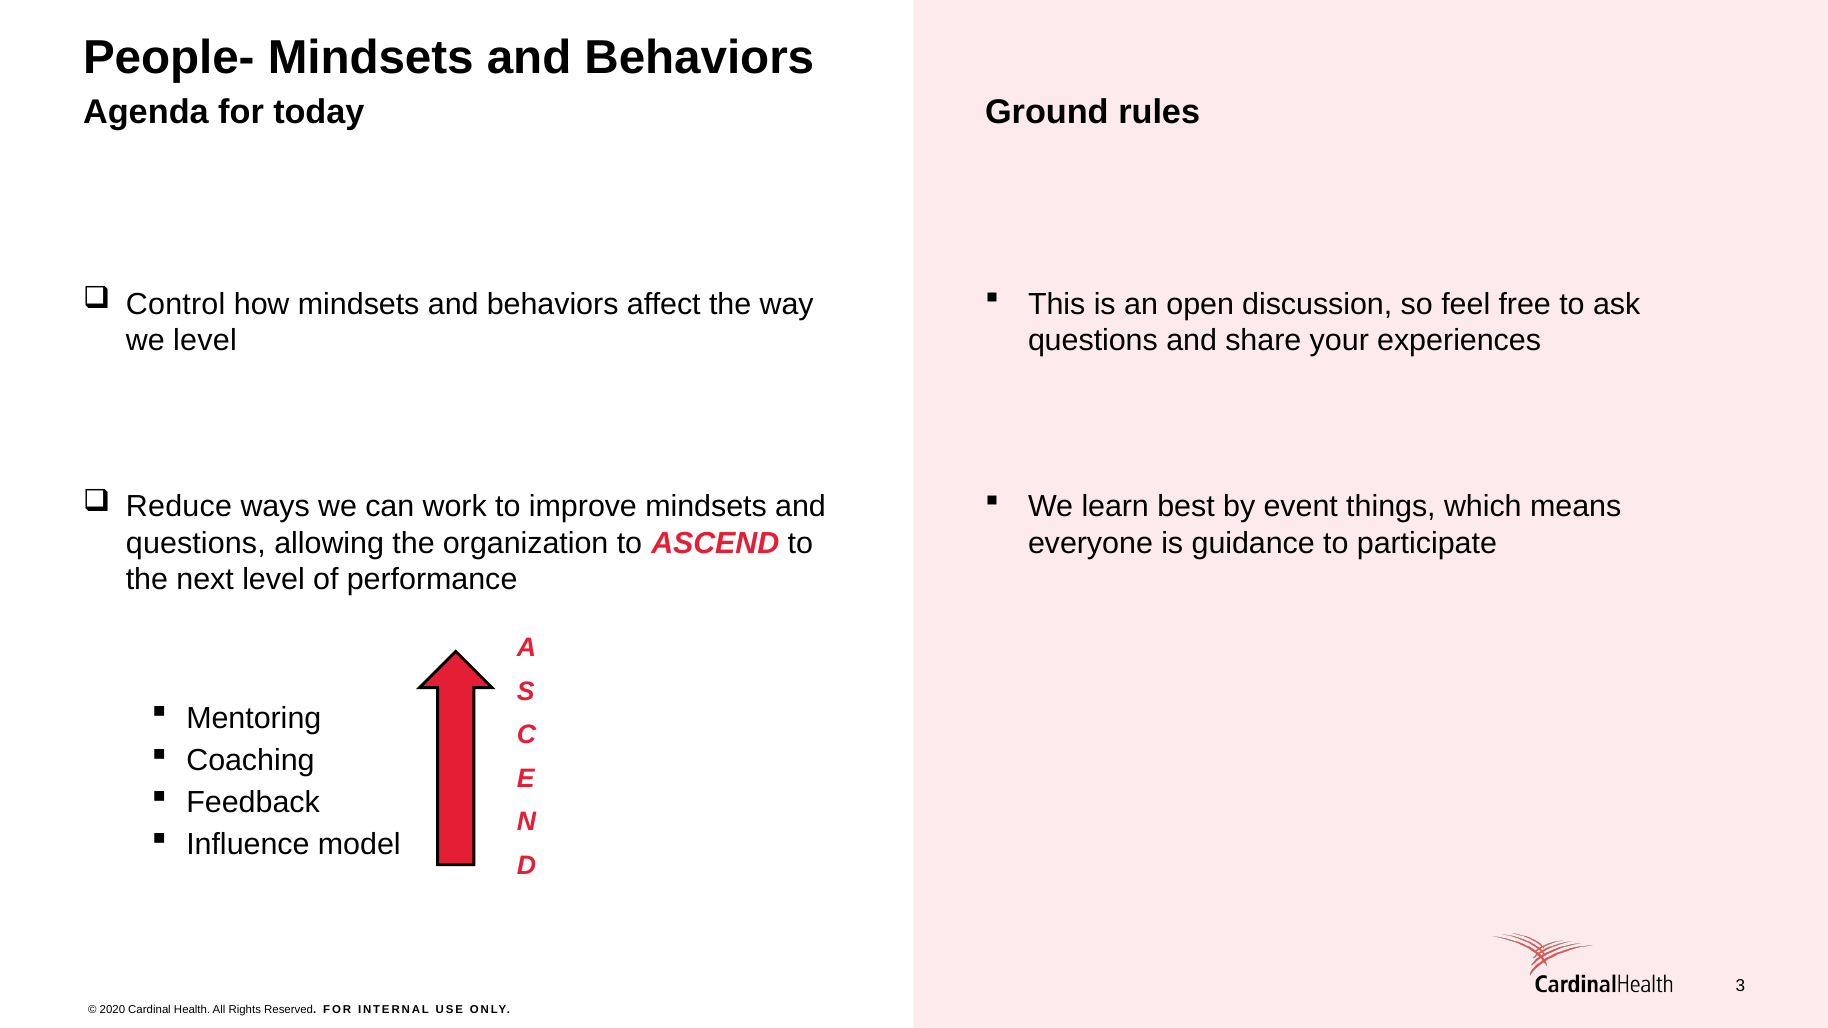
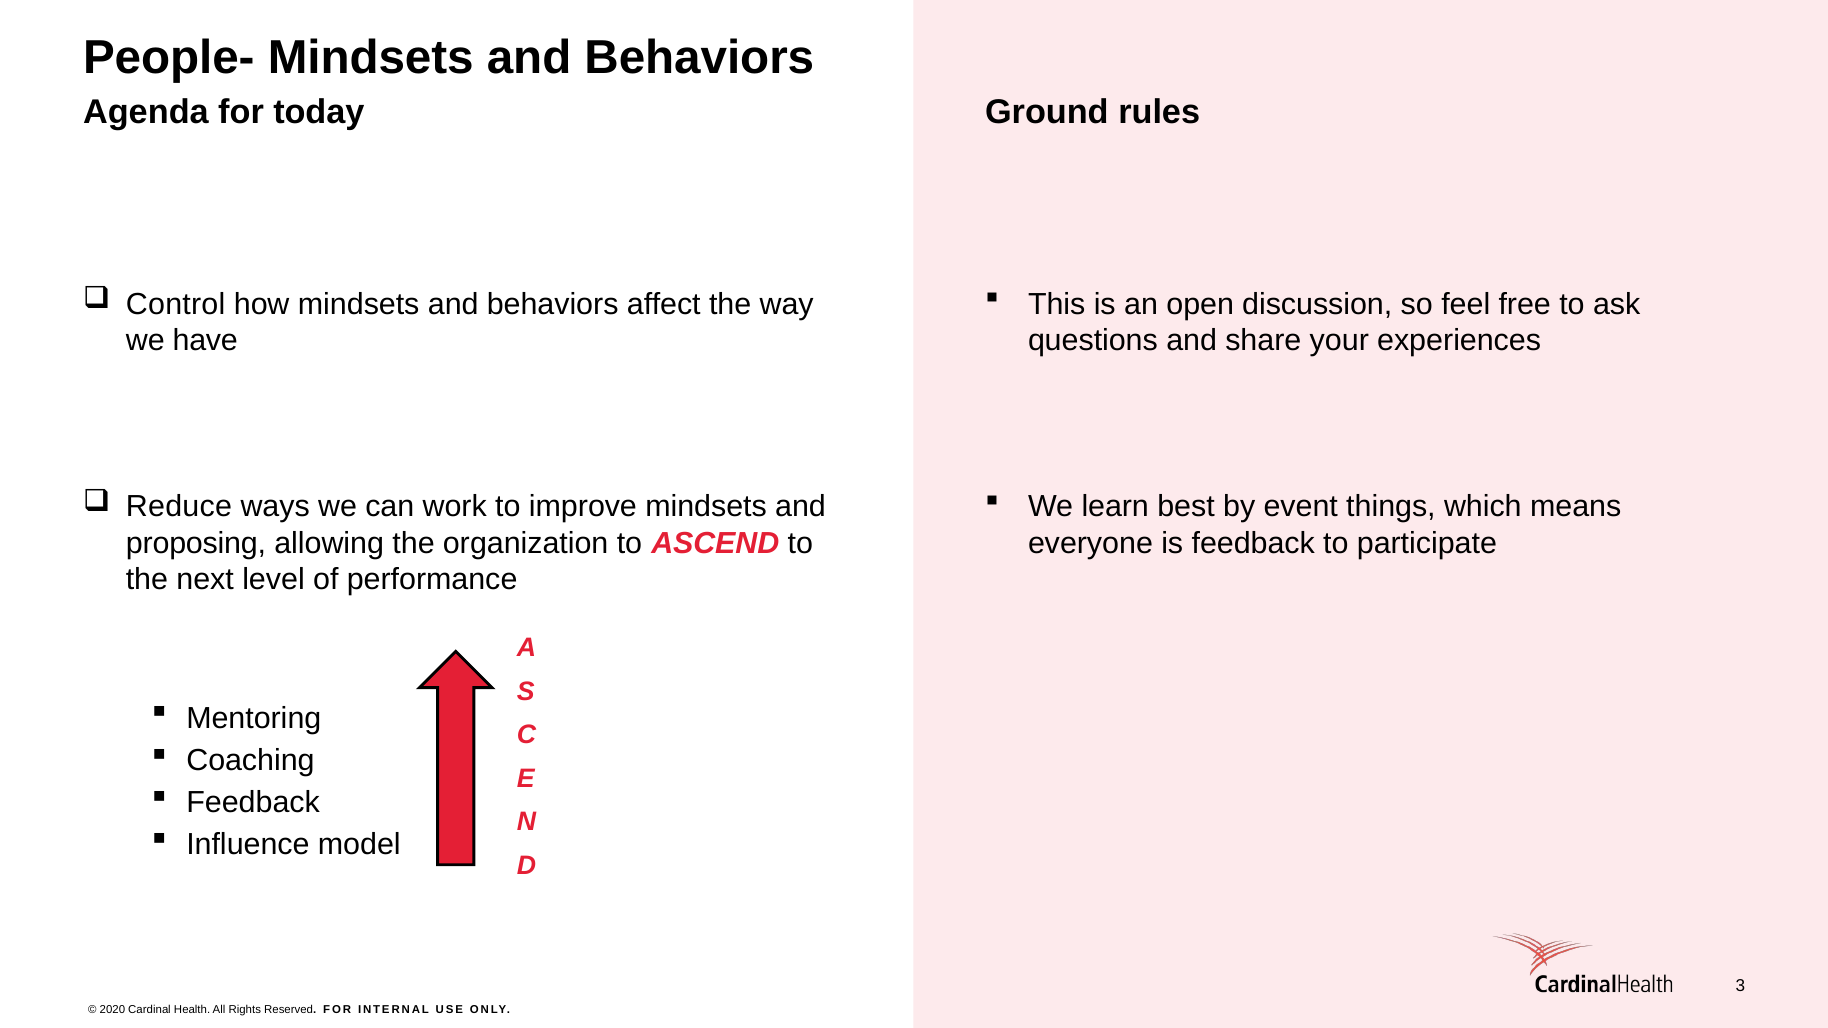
we level: level -> have
questions at (196, 543): questions -> proposing
is guidance: guidance -> feedback
